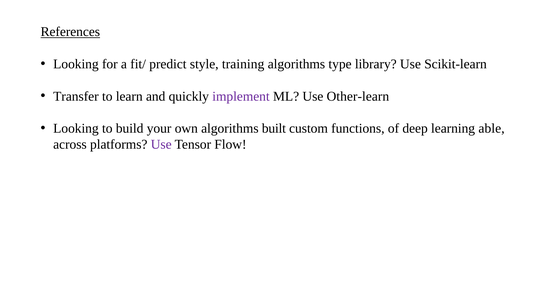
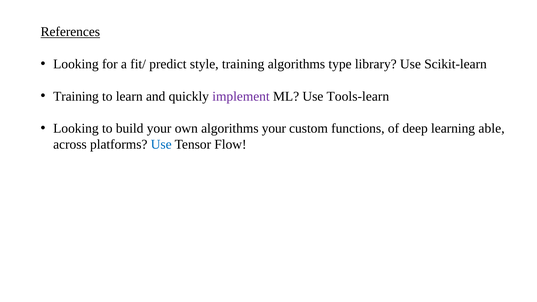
Transfer at (76, 96): Transfer -> Training
Other-learn: Other-learn -> Tools-learn
algorithms built: built -> your
Use at (161, 145) colour: purple -> blue
